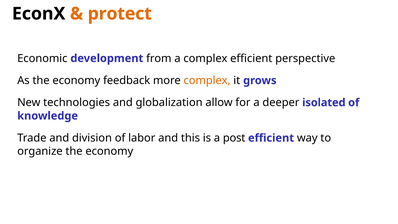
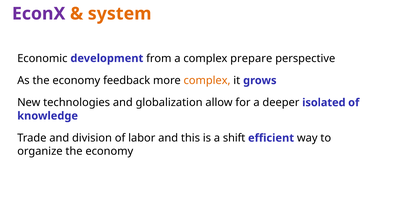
EconX colour: black -> purple
protect: protect -> system
complex efficient: efficient -> prepare
post: post -> shift
